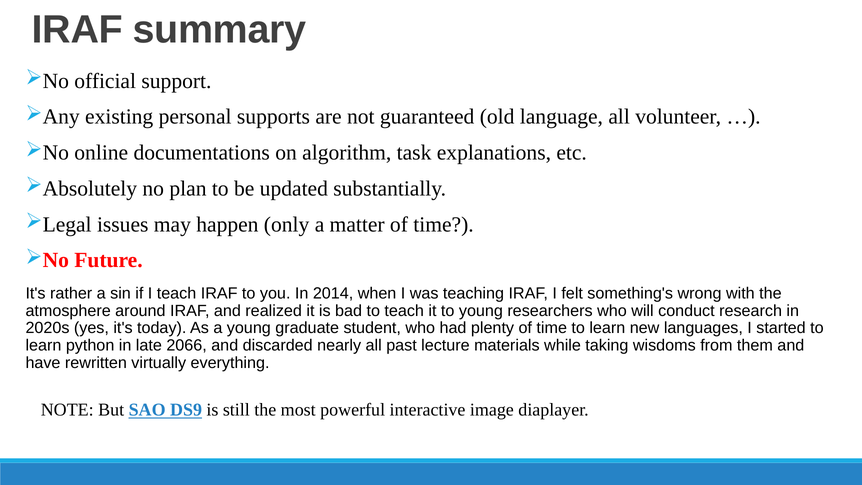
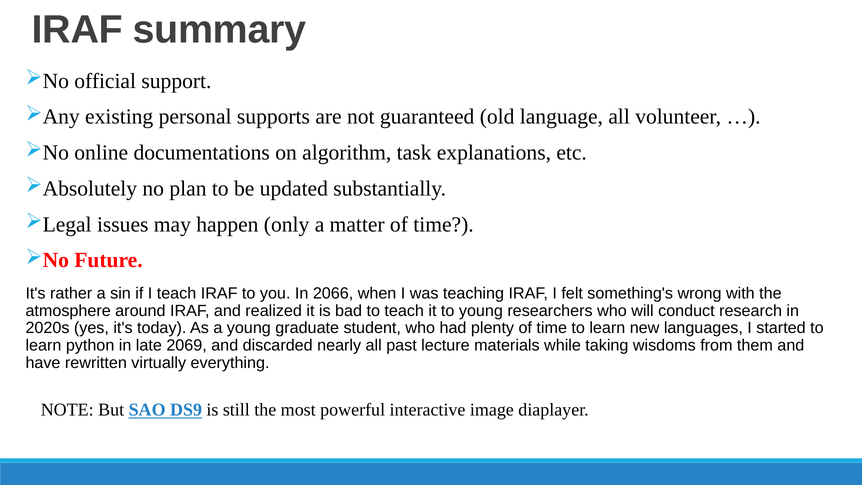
2014: 2014 -> 2066
2066: 2066 -> 2069
